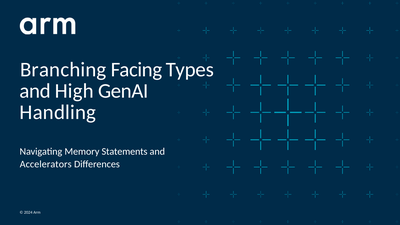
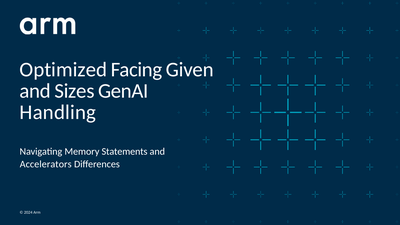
Branching: Branching -> Optimized
Types: Types -> Given
High: High -> Sizes
